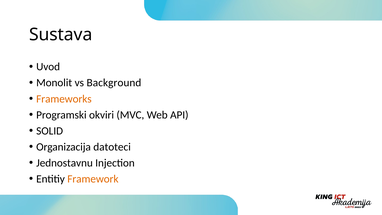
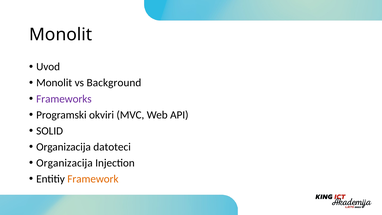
Sustava at (61, 35): Sustava -> Monolit
Frameworks colour: orange -> purple
Jednostavnu at (65, 163): Jednostavnu -> Organizacija
